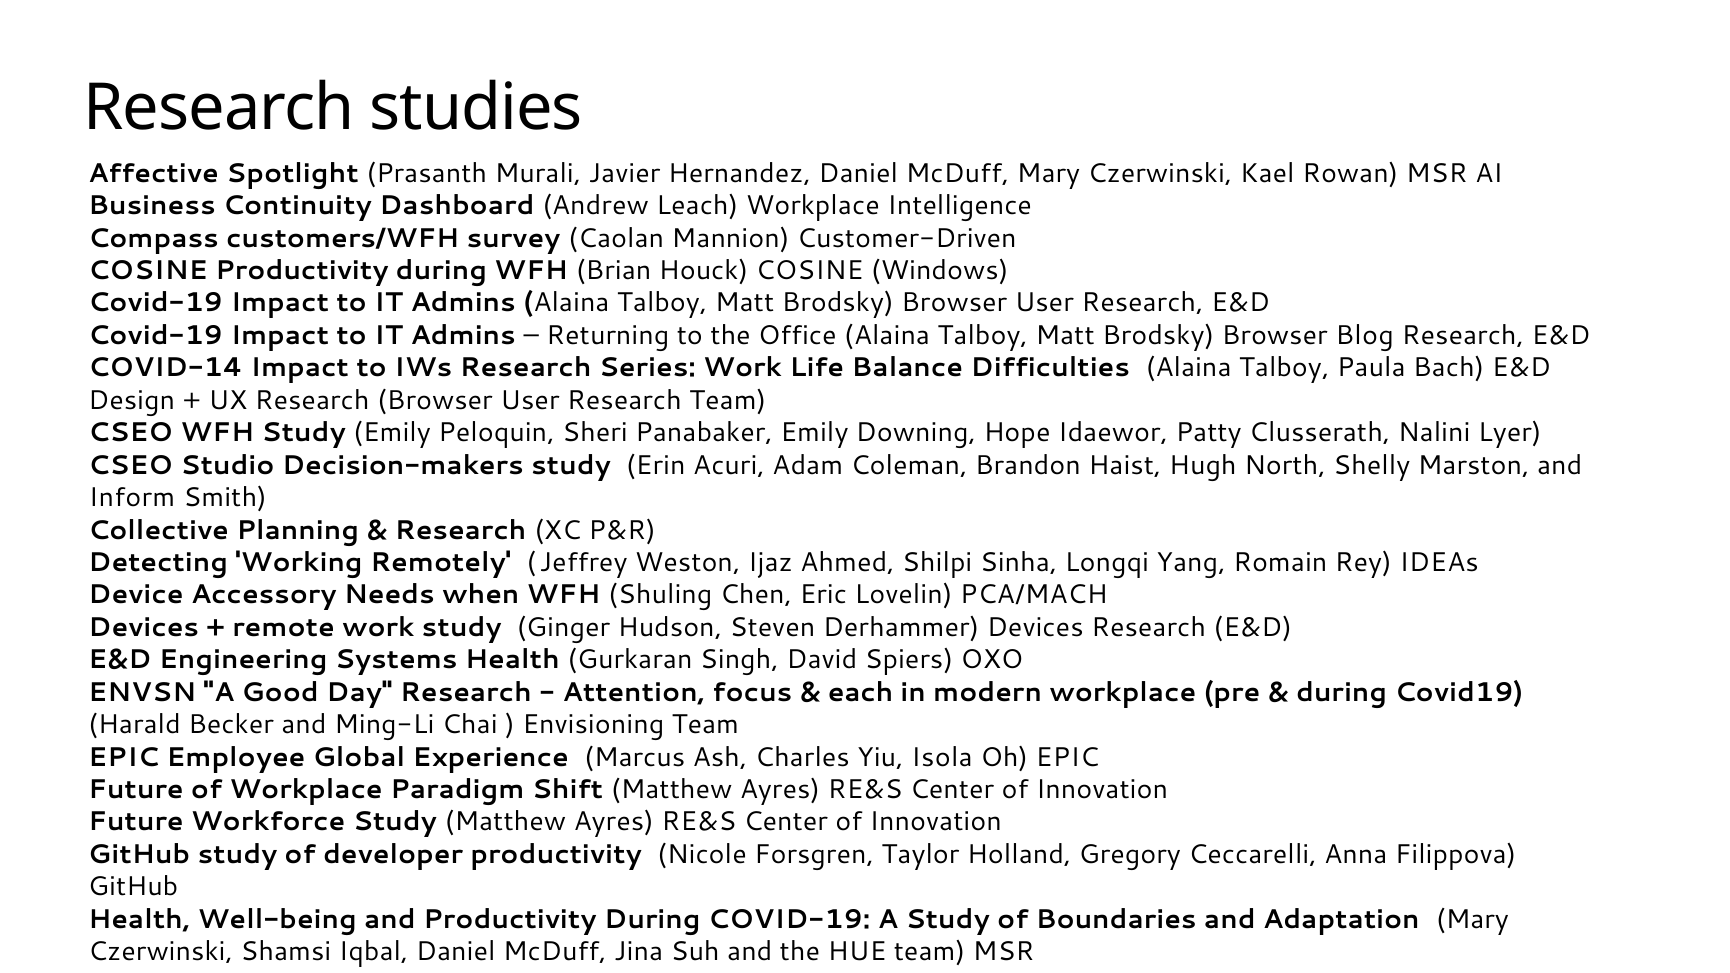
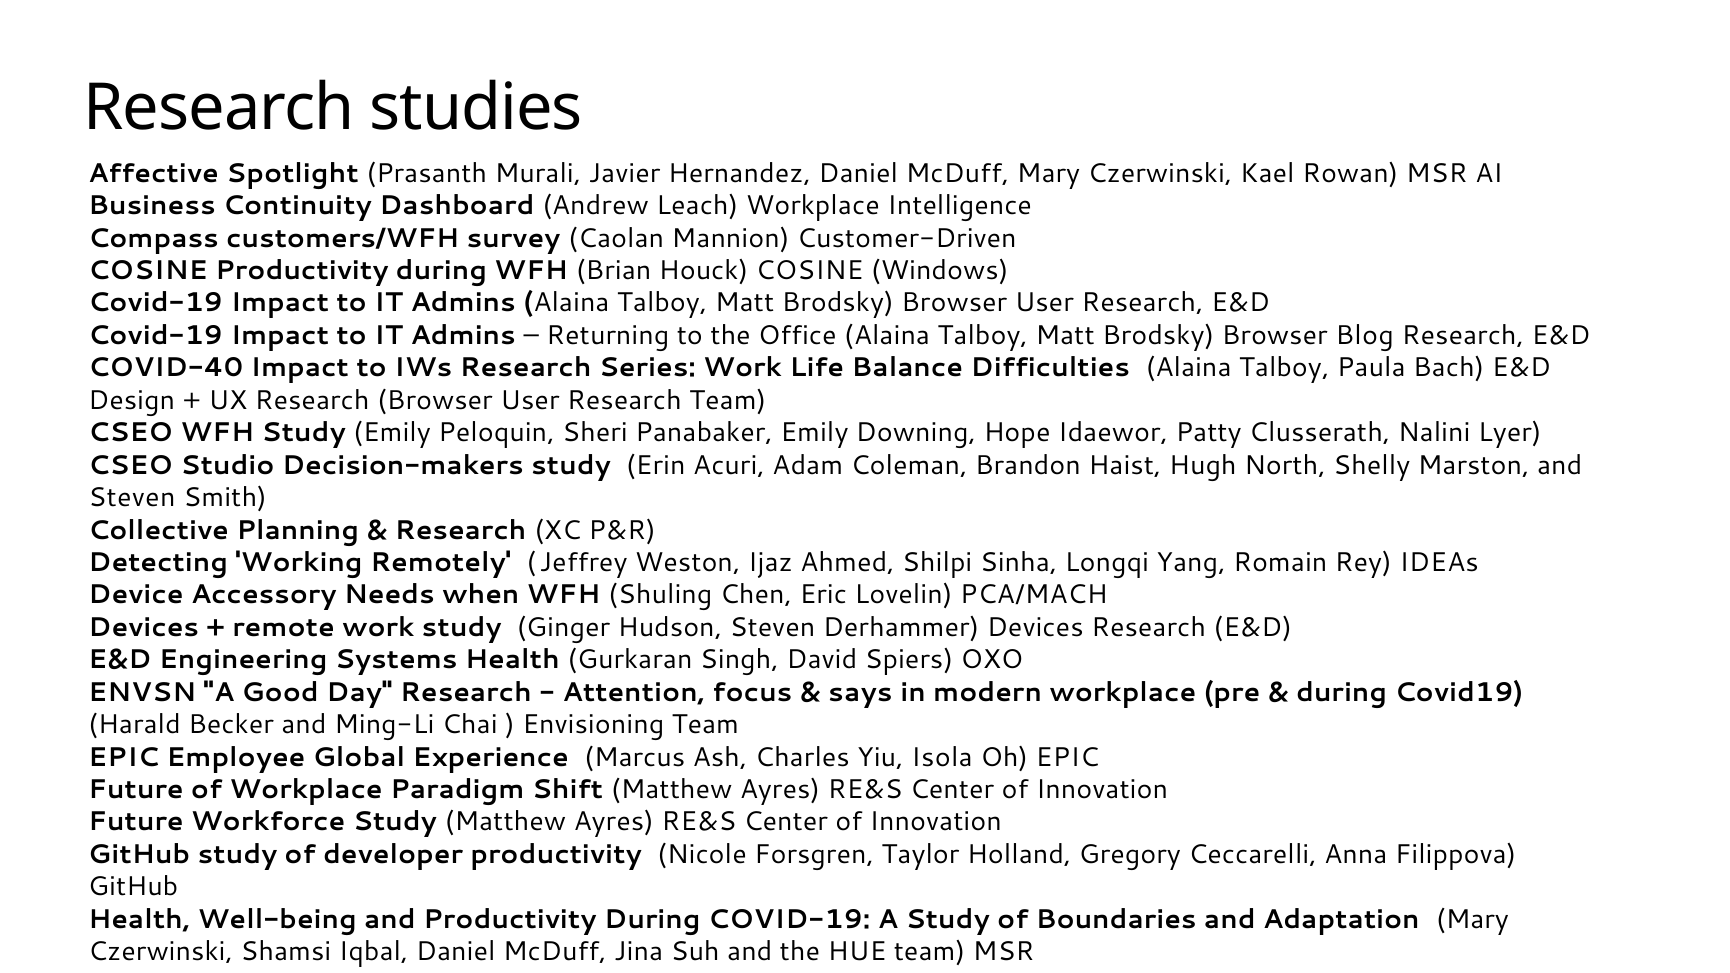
COVID-14: COVID-14 -> COVID-40
Inform at (132, 498): Inform -> Steven
each: each -> says
